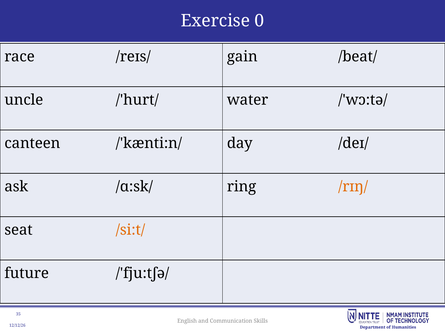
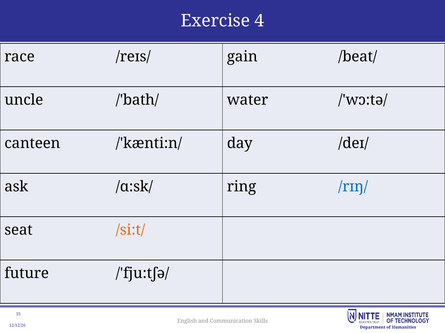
0: 0 -> 4
/'hurt/: /'hurt/ -> /'bath/
/rɪŋ/ colour: orange -> blue
